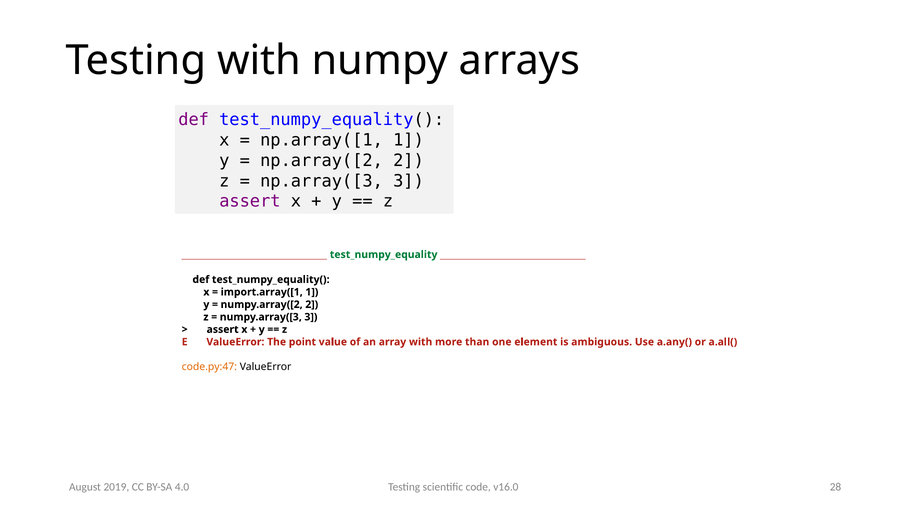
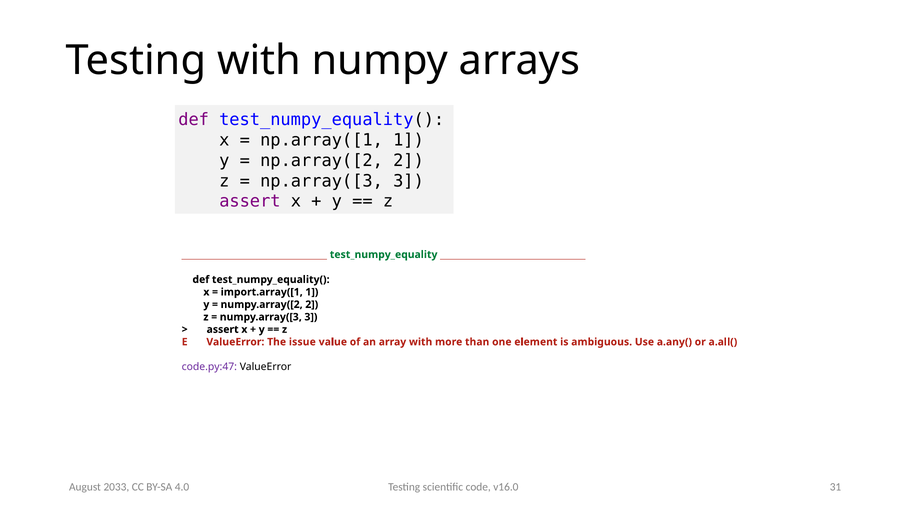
point: point -> issue
code.py:47 colour: orange -> purple
2019: 2019 -> 2033
28: 28 -> 31
